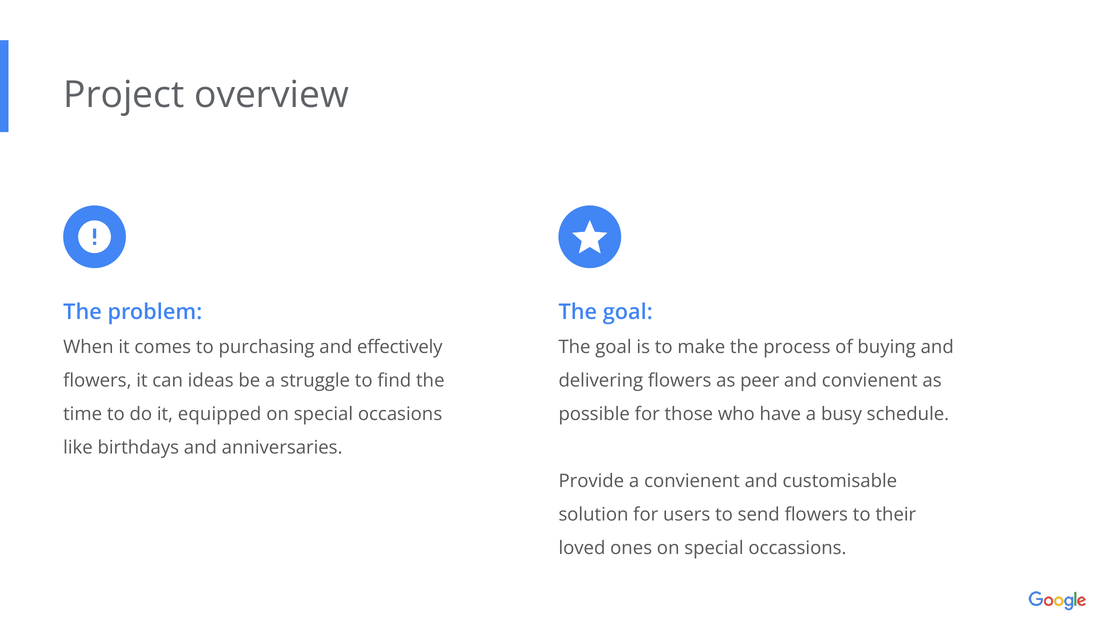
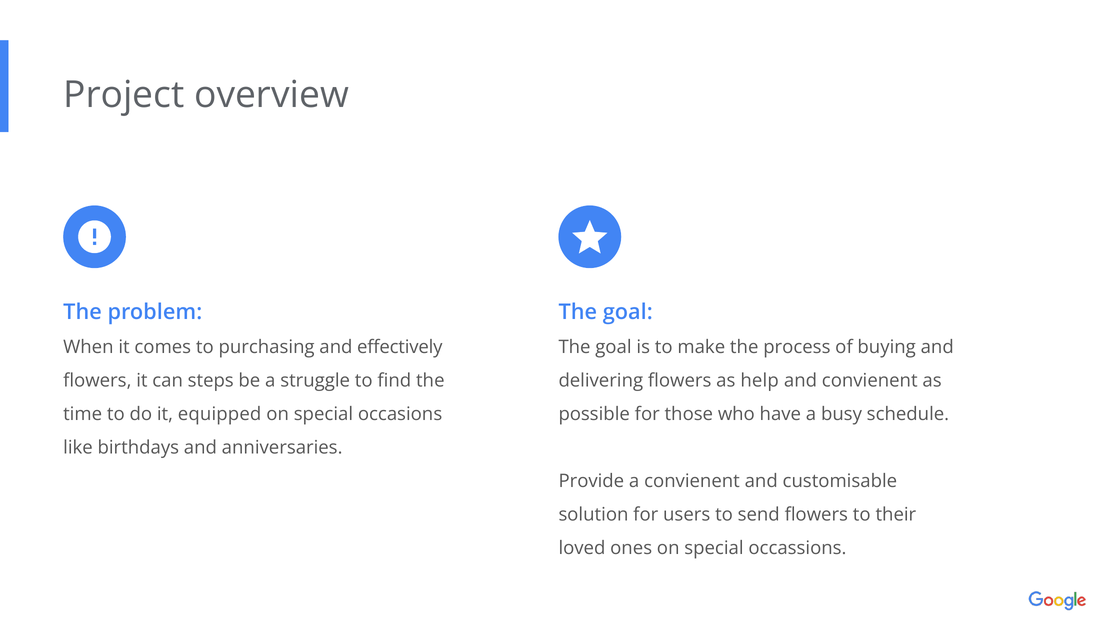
ideas: ideas -> steps
peer: peer -> help
